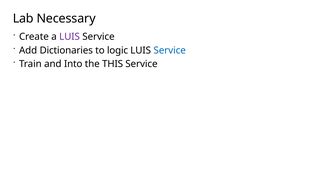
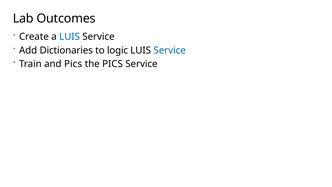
Necessary: Necessary -> Outcomes
LUIS at (70, 37) colour: purple -> blue
and Into: Into -> Pics
the THIS: THIS -> PICS
